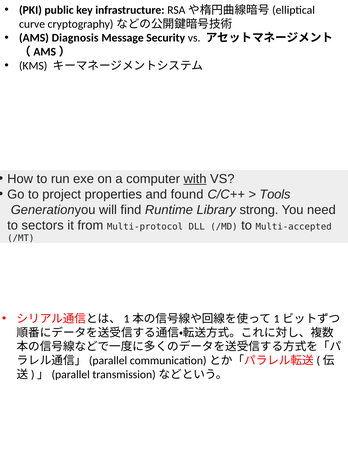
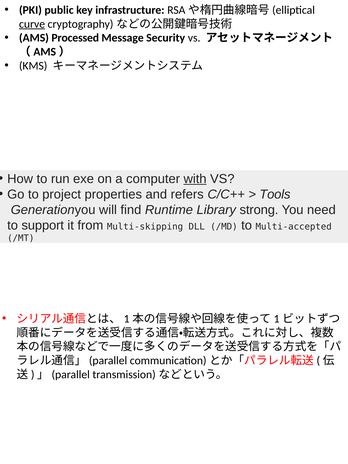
curve underline: none -> present
Diagnosis: Diagnosis -> Processed
found: found -> refers
sectors: sectors -> support
Multi-protocol: Multi-protocol -> Multi-skipping
